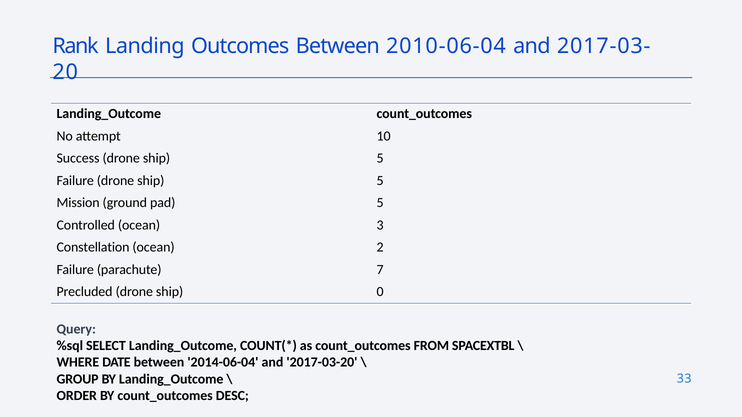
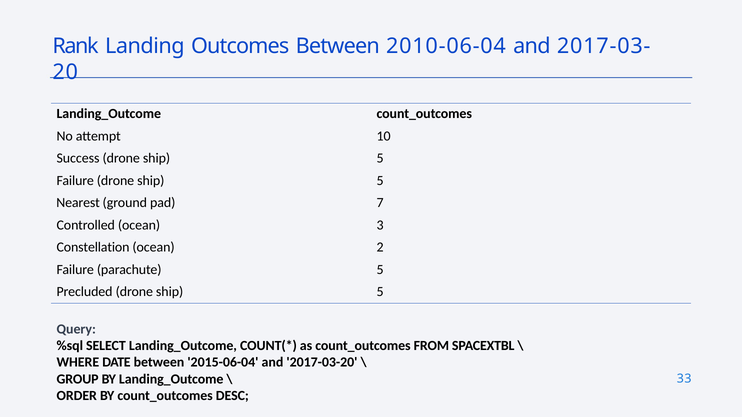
Mission: Mission -> Nearest
pad 5: 5 -> 7
parachute 7: 7 -> 5
Precluded drone ship 0: 0 -> 5
2014-06-04: 2014-06-04 -> 2015-06-04
